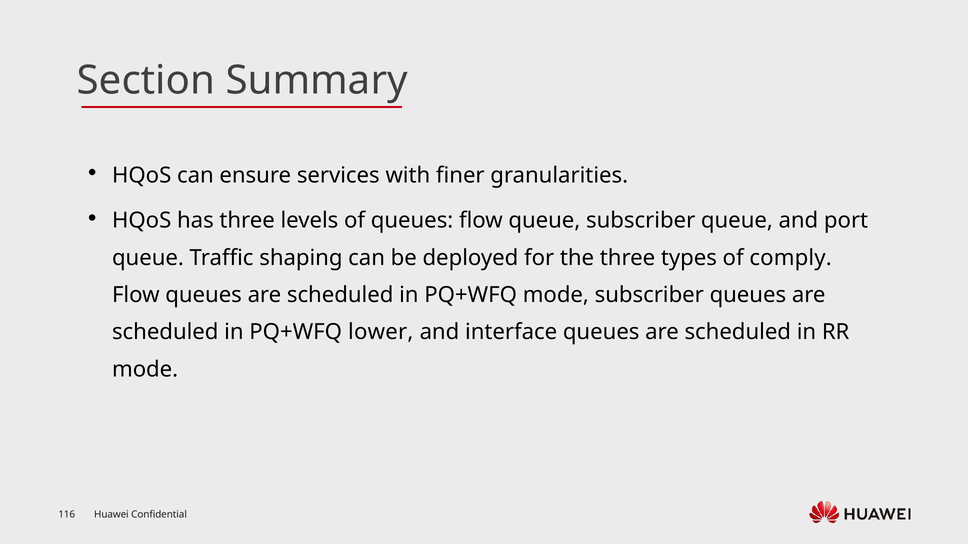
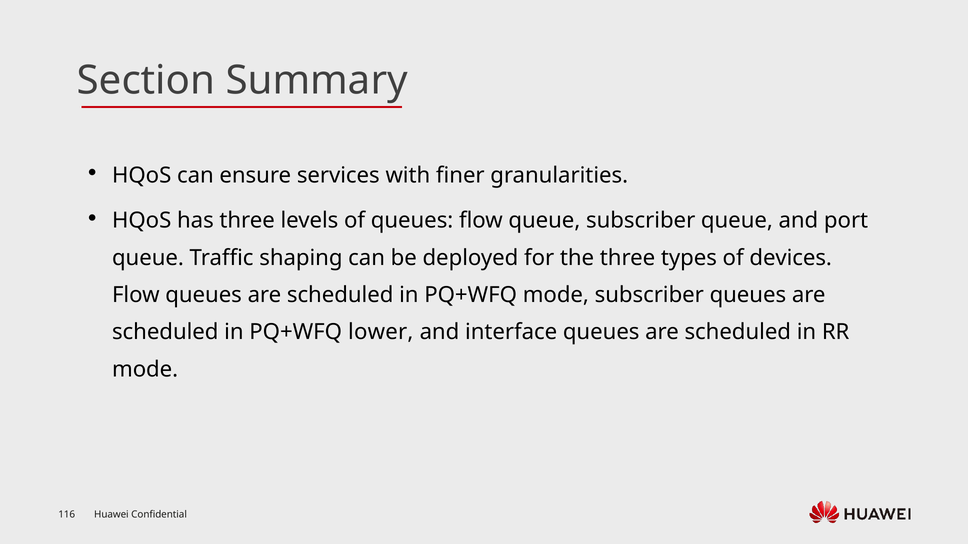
comply: comply -> devices
